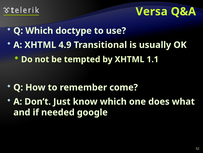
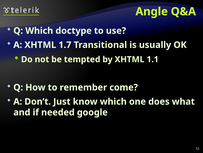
Versa: Versa -> Angle
4.9: 4.9 -> 1.7
